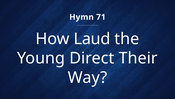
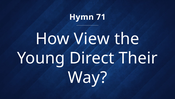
Laud: Laud -> View
